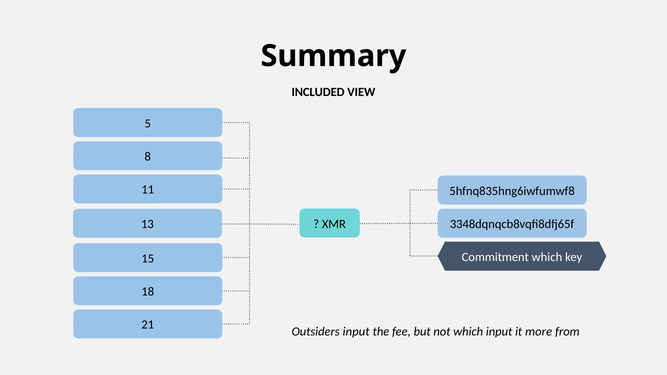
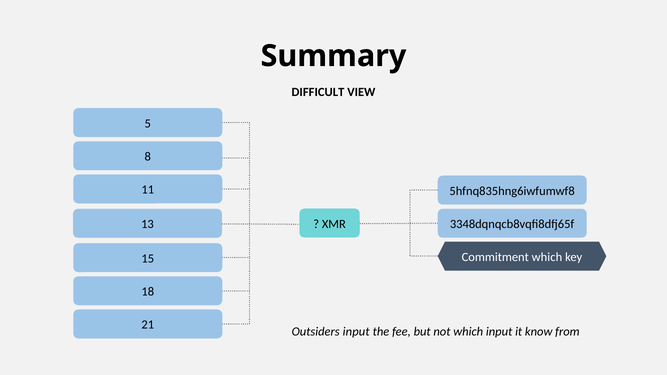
INCLUDED: INCLUDED -> DIFFICULT
more: more -> know
